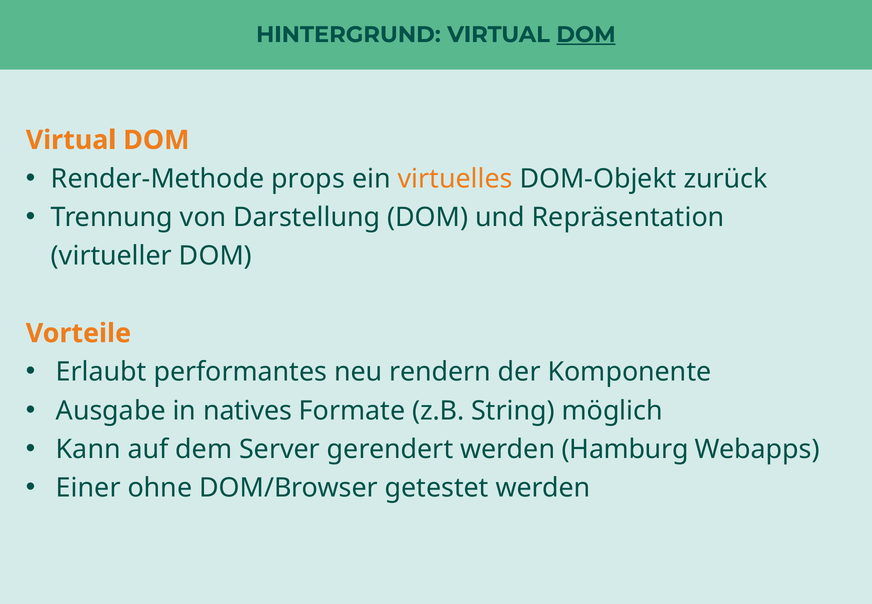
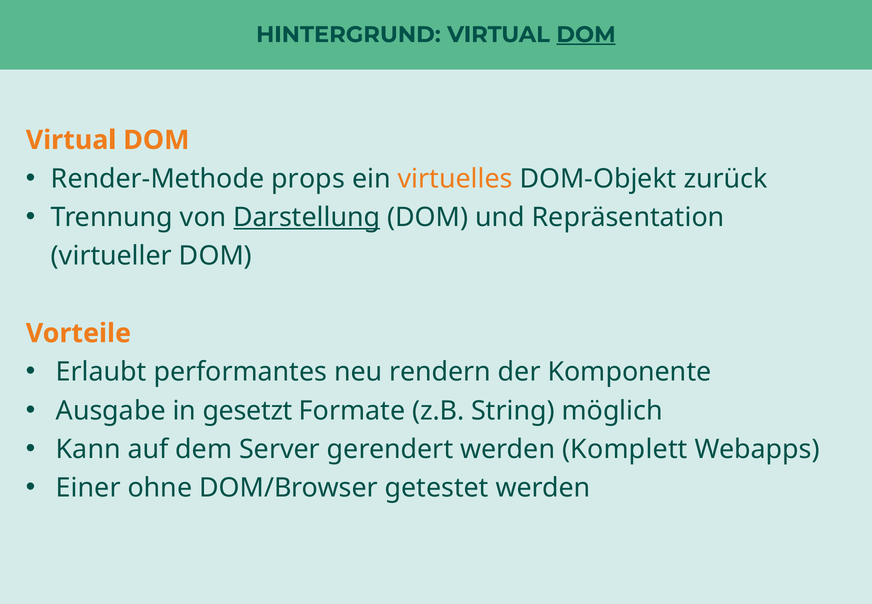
Darstellung underline: none -> present
natives: natives -> gesetzt
Hamburg: Hamburg -> Komplett
